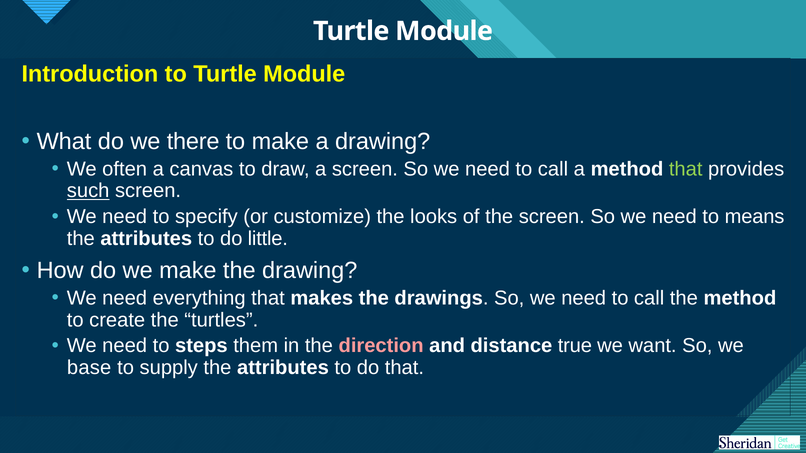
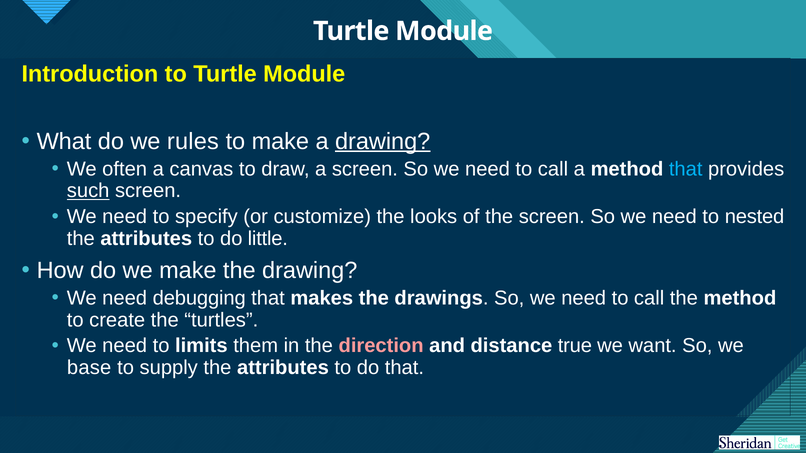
there: there -> rules
drawing at (383, 141) underline: none -> present
that at (686, 169) colour: light green -> light blue
means: means -> nested
everything: everything -> debugging
steps: steps -> limits
